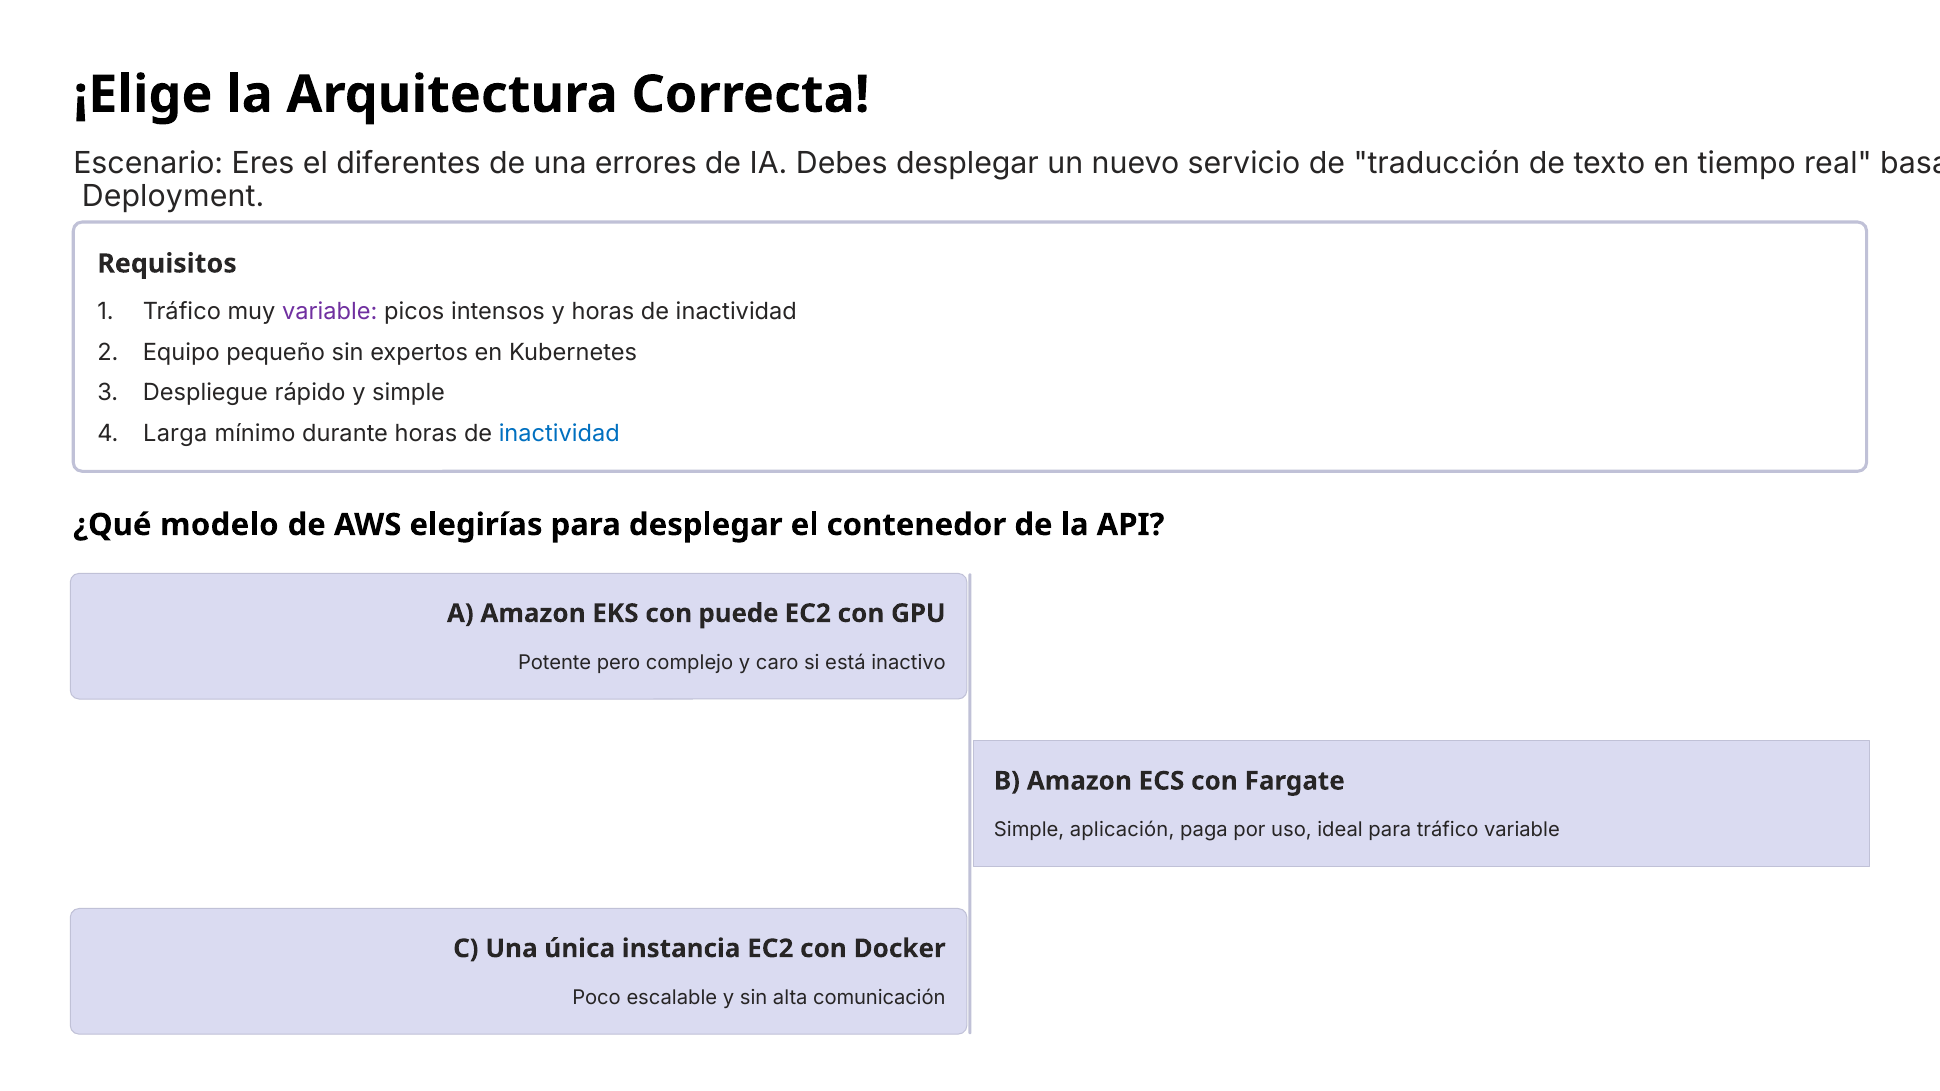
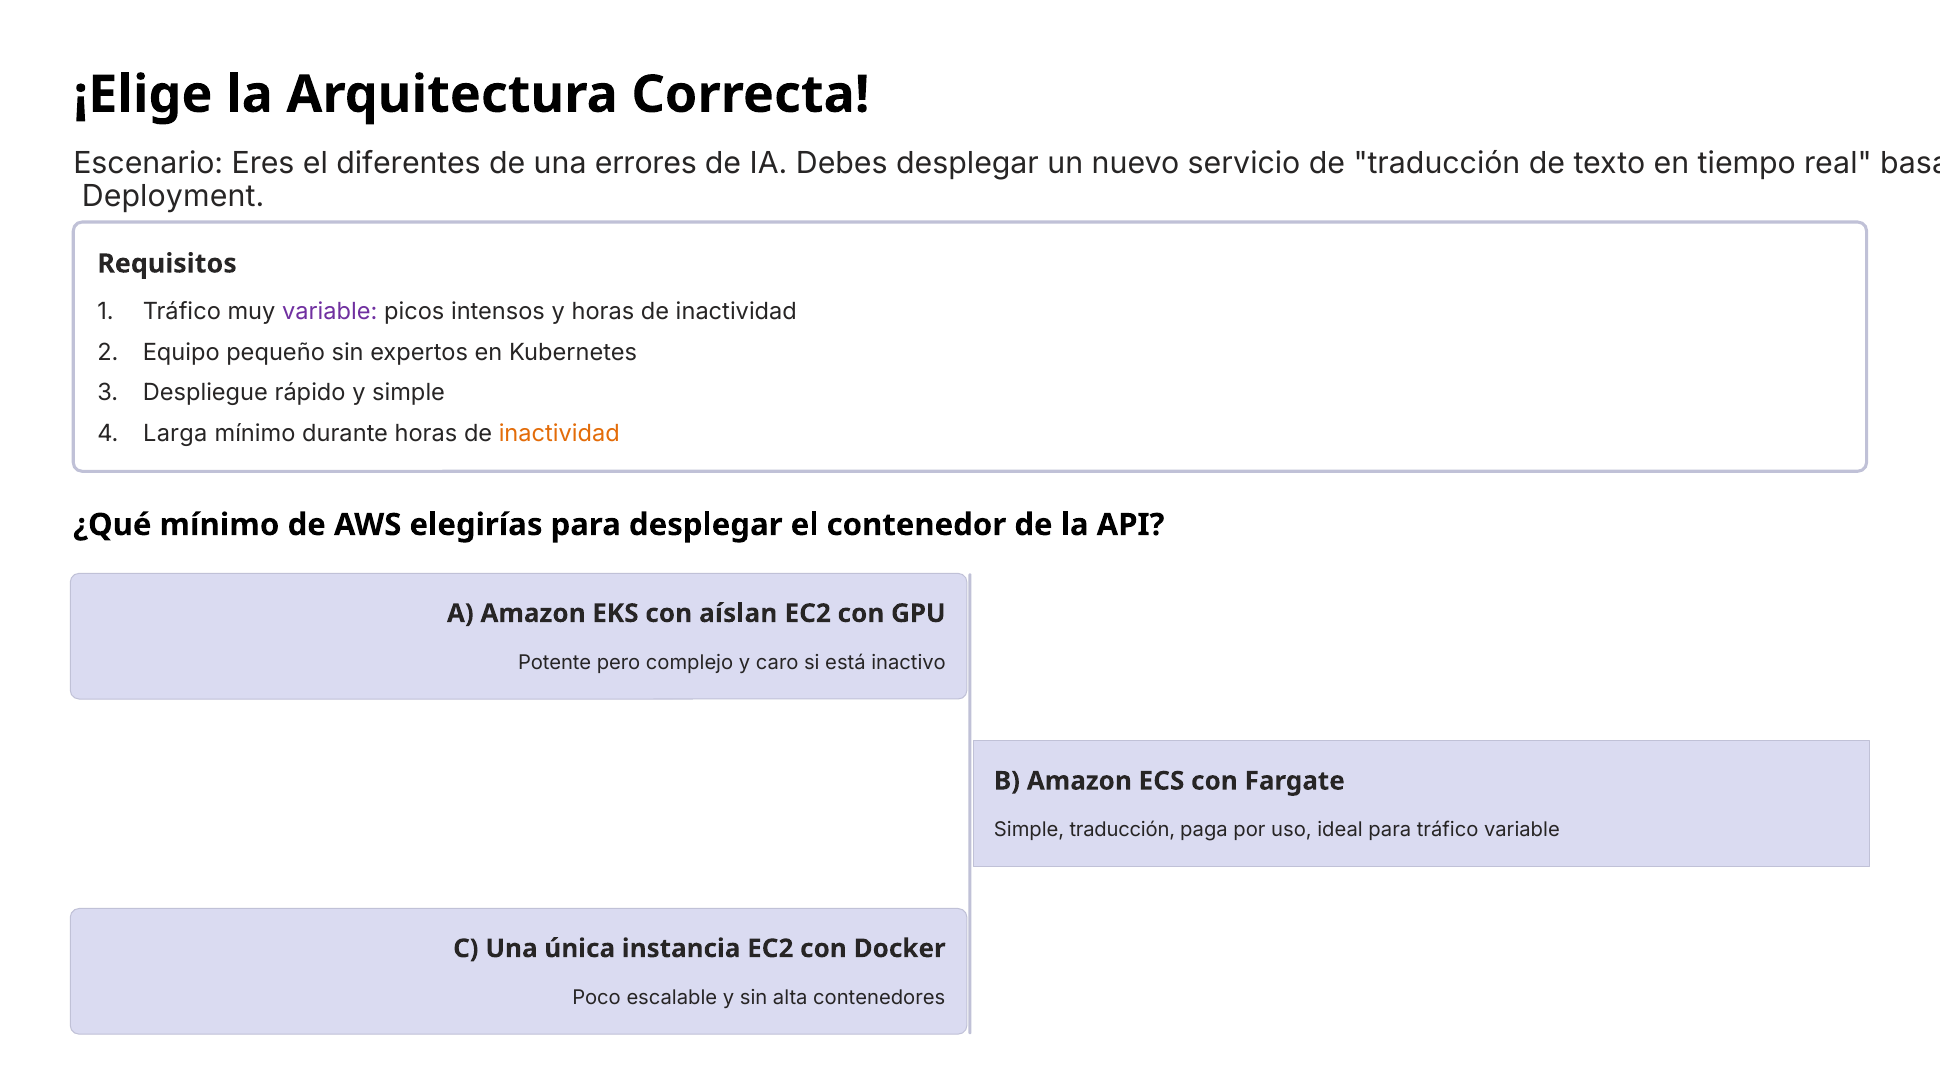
inactividad at (559, 434) colour: blue -> orange
¿Qué modelo: modelo -> mínimo
puede: puede -> aíslan
Simple aplicación: aplicación -> traducción
comunicación: comunicación -> contenedores
